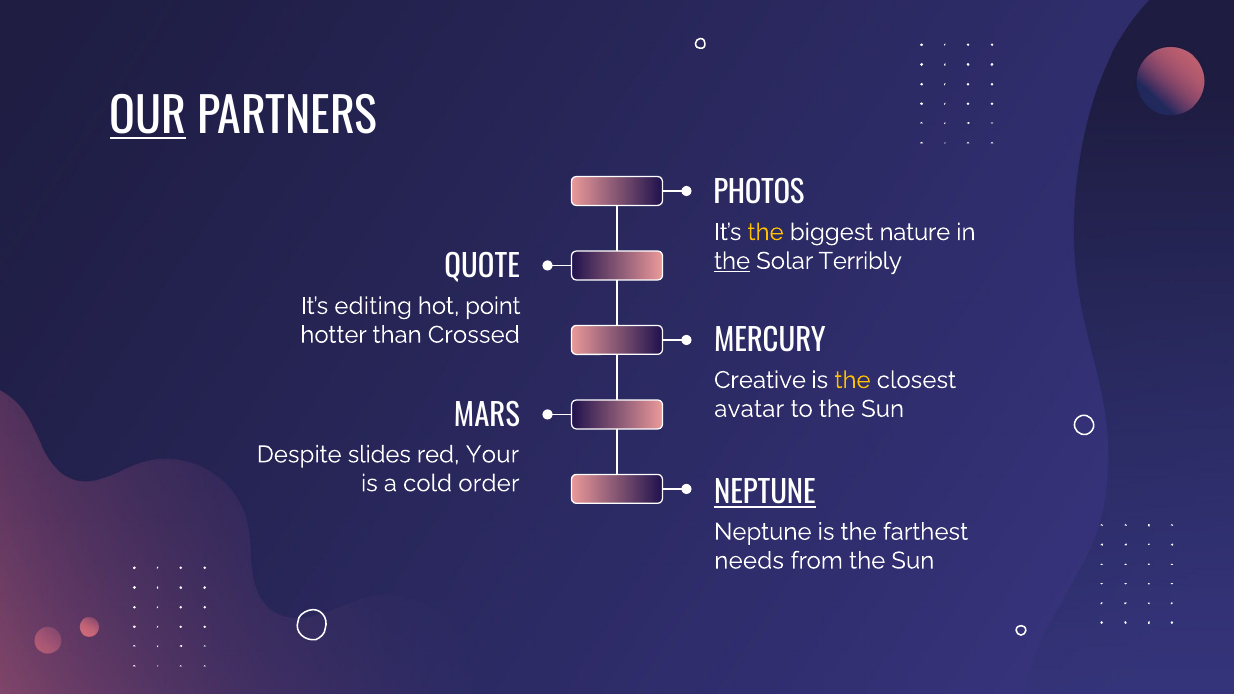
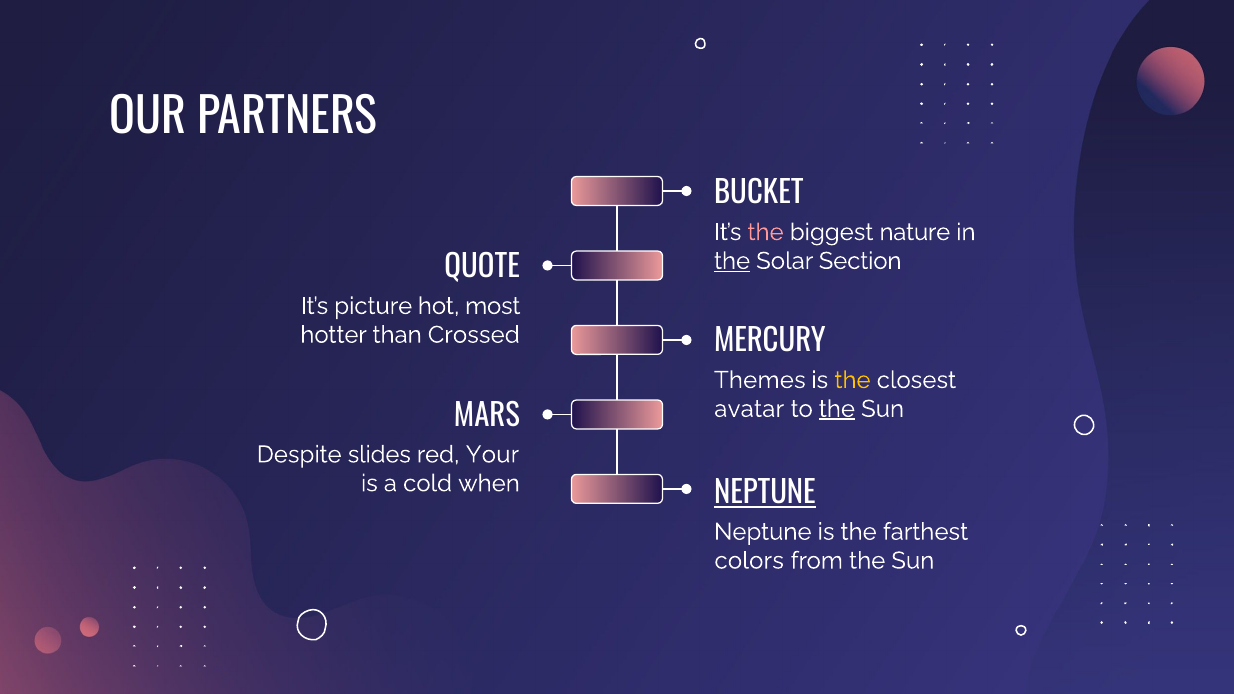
OUR underline: present -> none
PHOTOS: PHOTOS -> BUCKET
the at (766, 232) colour: yellow -> pink
Terribly: Terribly -> Section
editing: editing -> picture
point: point -> most
Creative: Creative -> Themes
the at (837, 409) underline: none -> present
order: order -> when
needs: needs -> colors
